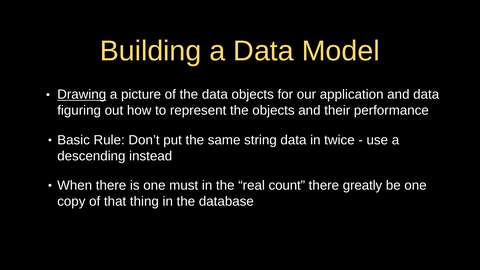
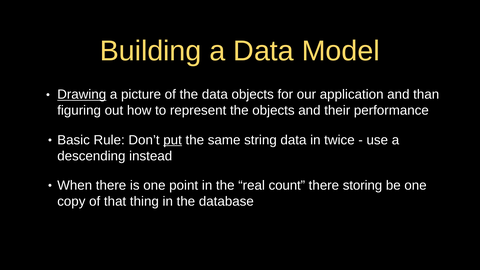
and data: data -> than
put underline: none -> present
must: must -> point
greatly: greatly -> storing
